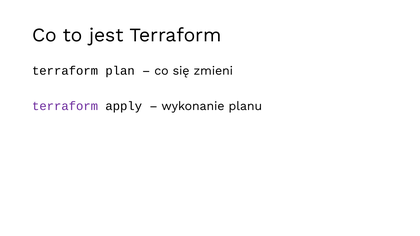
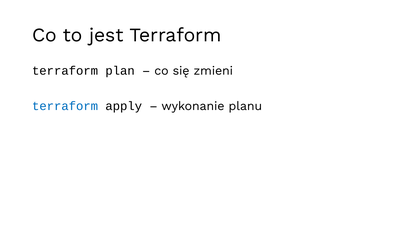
terraform at (65, 106) colour: purple -> blue
